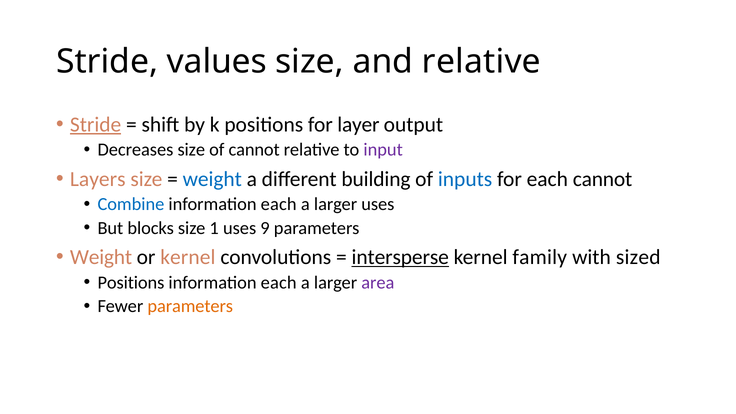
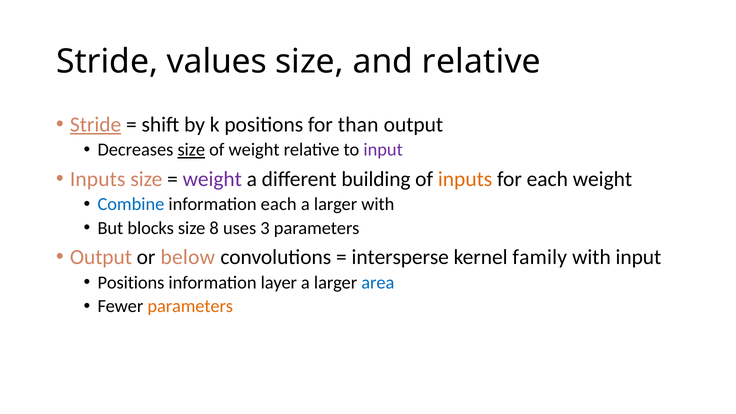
layer: layer -> than
size at (191, 150) underline: none -> present
of cannot: cannot -> weight
Layers at (98, 179): Layers -> Inputs
weight at (212, 179) colour: blue -> purple
inputs at (465, 179) colour: blue -> orange
each cannot: cannot -> weight
larger uses: uses -> with
1: 1 -> 8
9: 9 -> 3
Weight at (101, 257): Weight -> Output
or kernel: kernel -> below
intersperse underline: present -> none
with sized: sized -> input
each at (279, 283): each -> layer
area colour: purple -> blue
